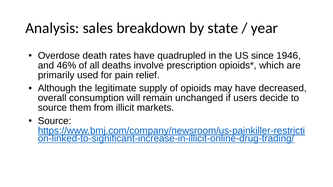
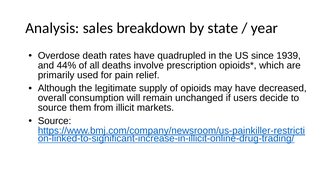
1946: 1946 -> 1939
46%: 46% -> 44%
